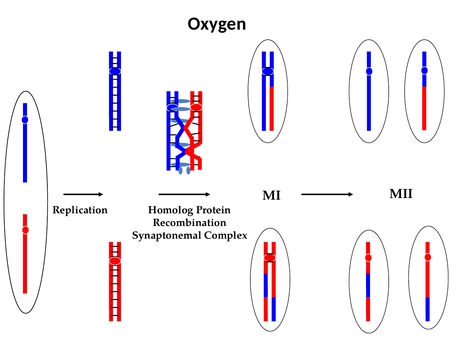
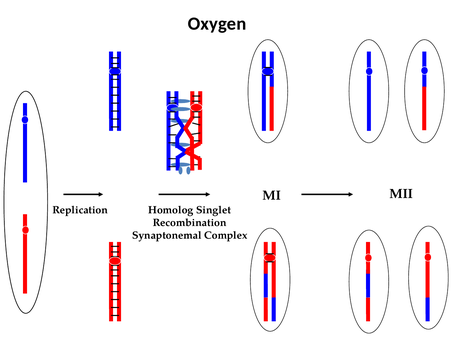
Protein: Protein -> Singlet
